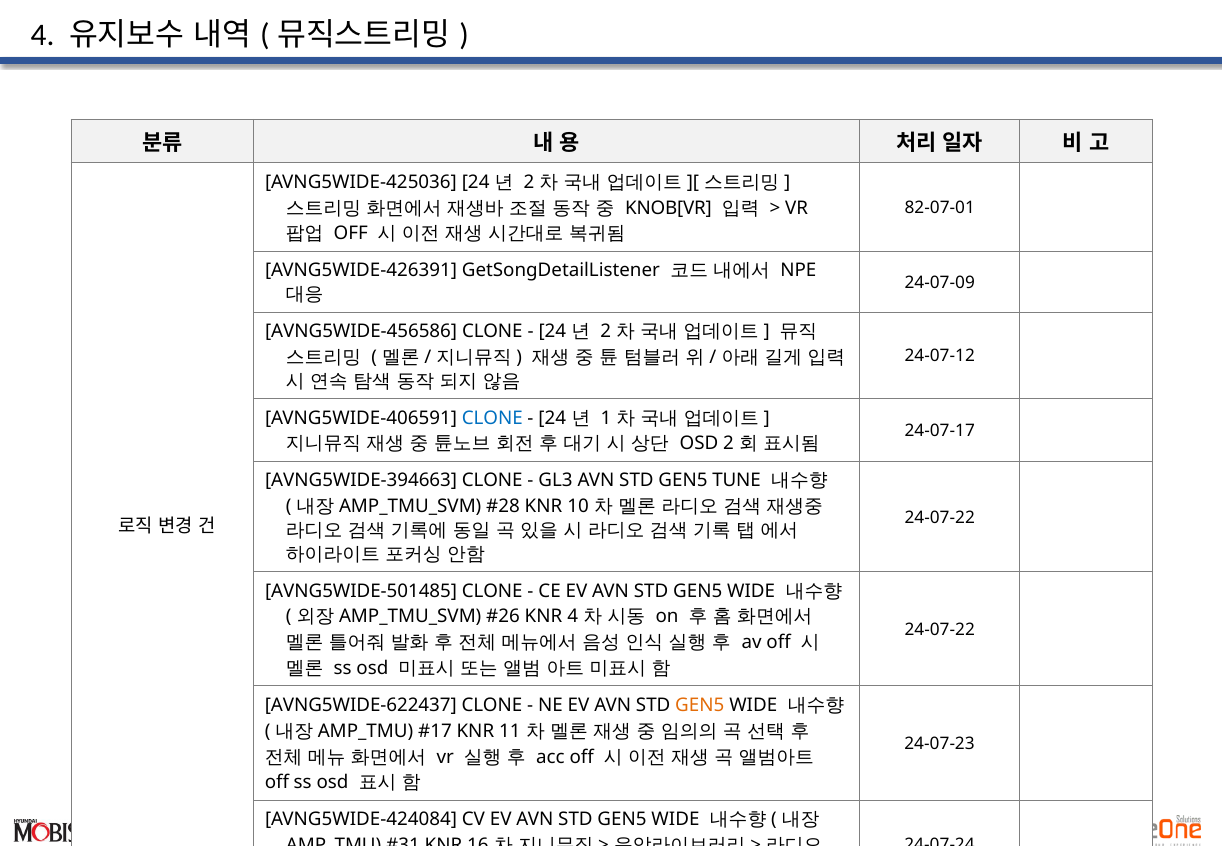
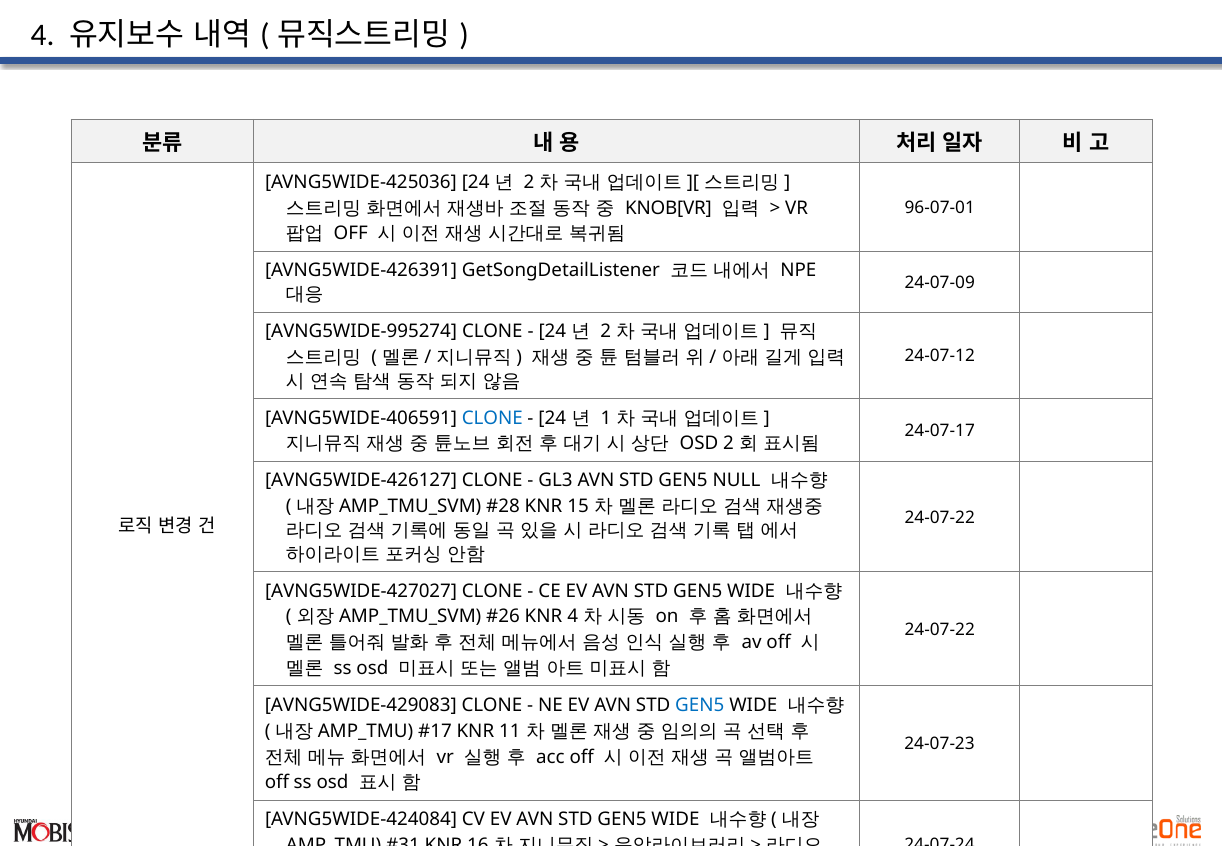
82-07-01: 82-07-01 -> 96-07-01
AVNG5WIDE-456586: AVNG5WIDE-456586 -> AVNG5WIDE-995274
AVNG5WIDE-394663: AVNG5WIDE-394663 -> AVNG5WIDE-426127
TUNE: TUNE -> NULL
10: 10 -> 15
AVNG5WIDE-501485: AVNG5WIDE-501485 -> AVNG5WIDE-427027
AVNG5WIDE-622437: AVNG5WIDE-622437 -> AVNG5WIDE-429083
GEN5 at (700, 705) colour: orange -> blue
